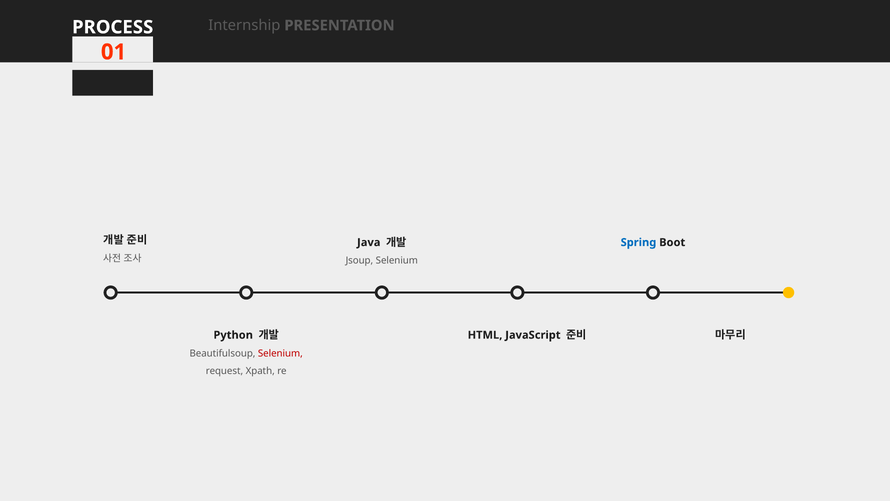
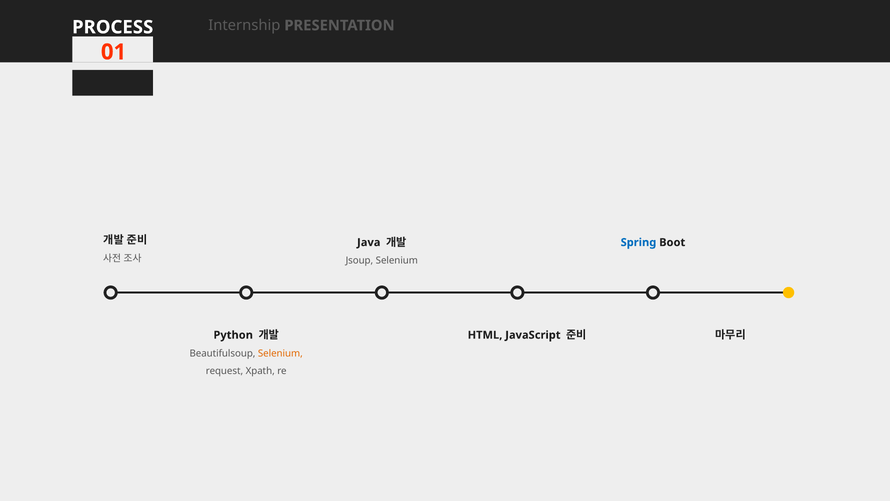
Selenium at (280, 353) colour: red -> orange
